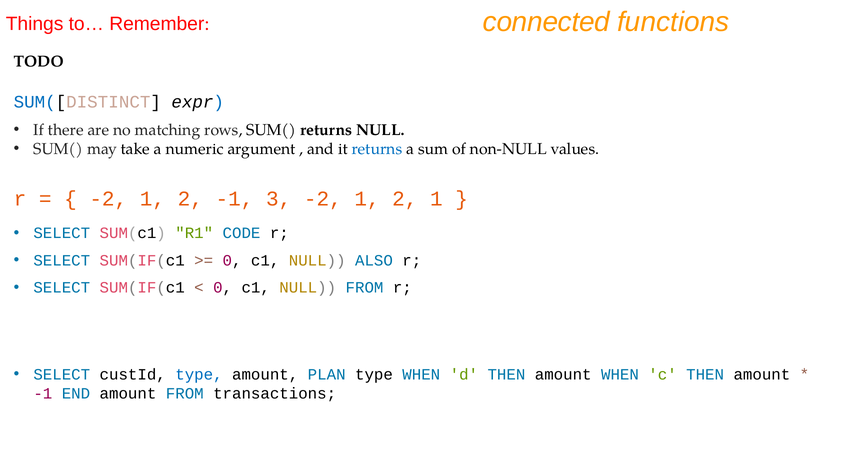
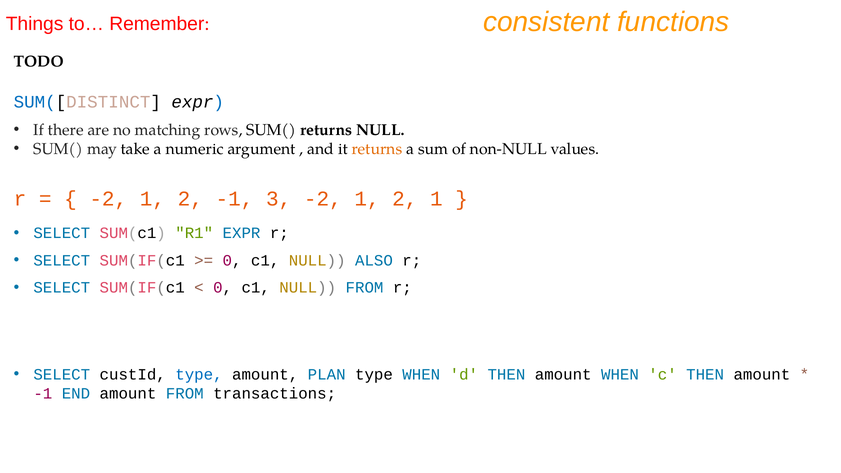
connected: connected -> consistent
returns at (377, 149) colour: blue -> orange
R1 CODE: CODE -> EXPR
